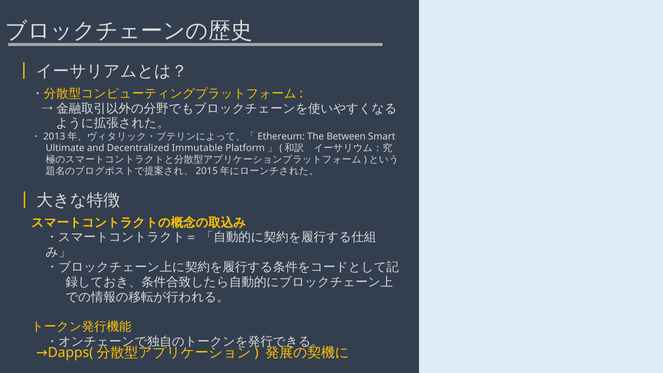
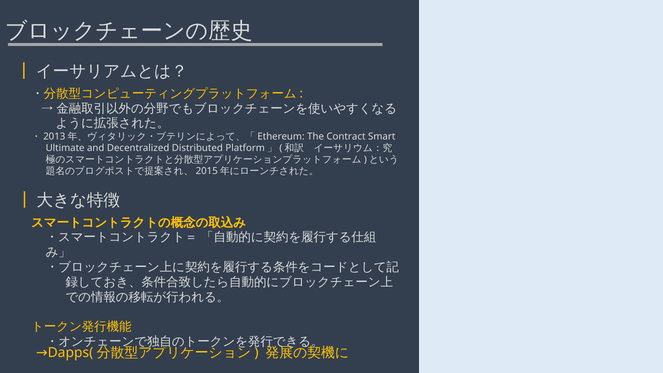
Between: Between -> Contract
Immutable: Immutable -> Distributed
